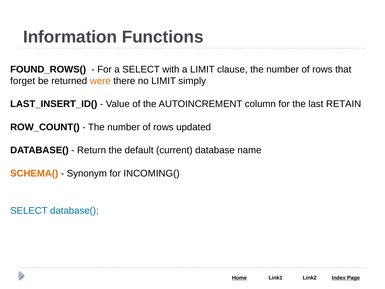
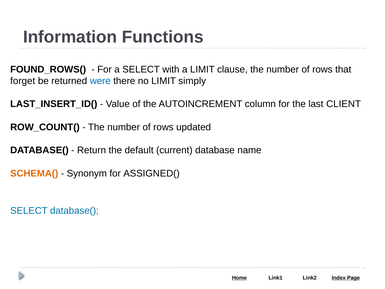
were colour: orange -> blue
RETAIN: RETAIN -> CLIENT
INCOMING(: INCOMING( -> ASSIGNED(
